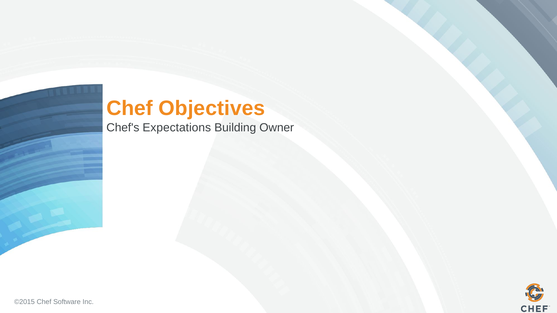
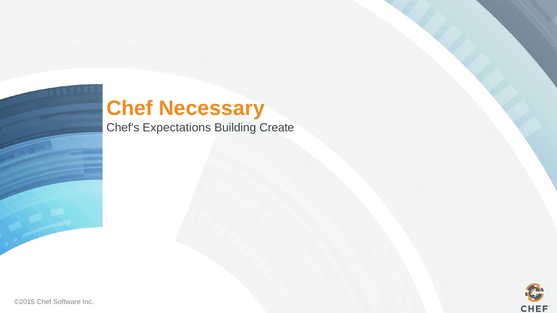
Objectives: Objectives -> Necessary
Owner: Owner -> Create
